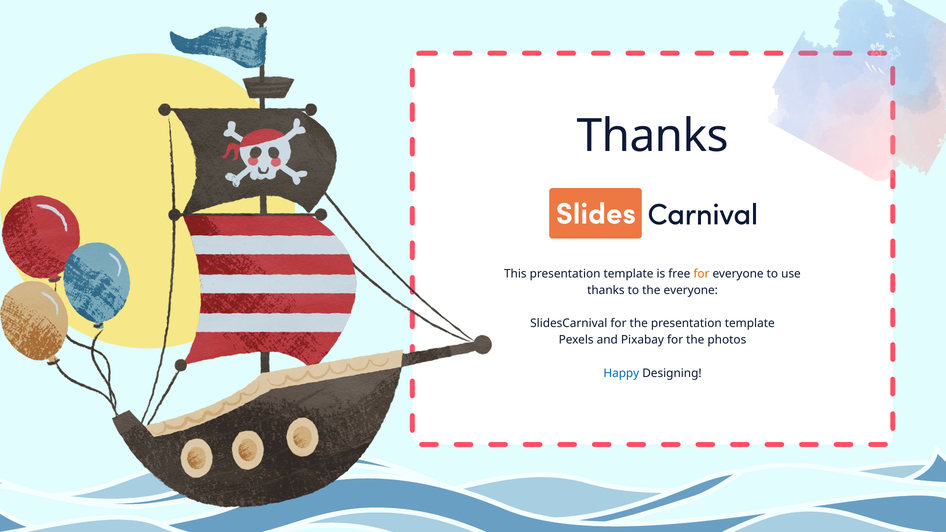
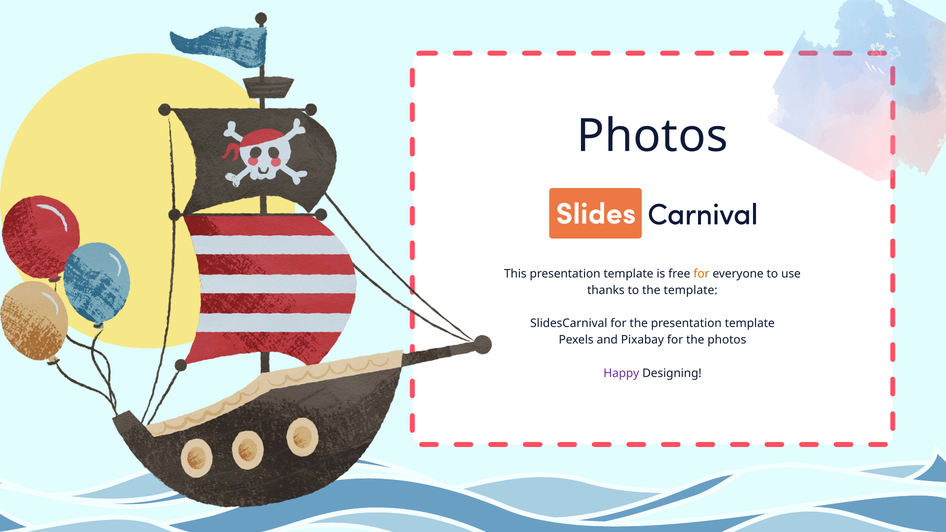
Thanks at (653, 136): Thanks -> Photos
the everyone: everyone -> template
Happy colour: blue -> purple
